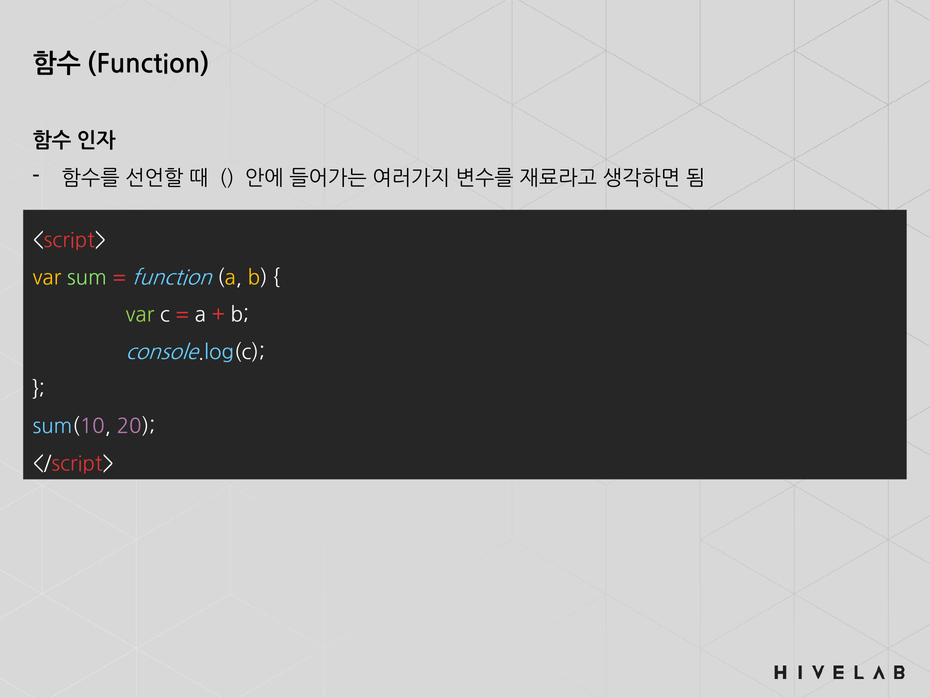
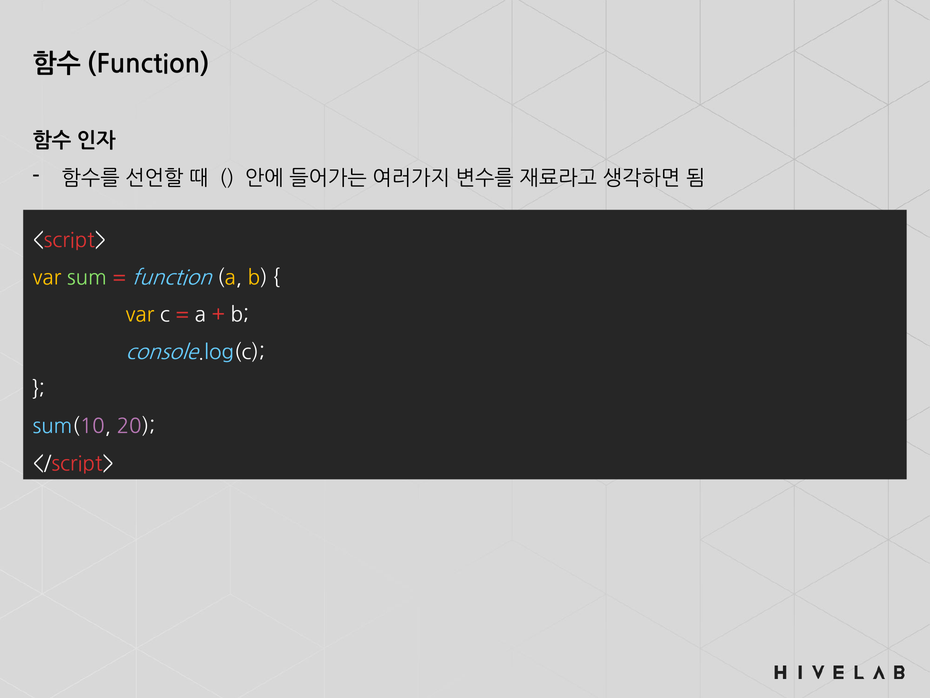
var at (140, 315) colour: light green -> yellow
